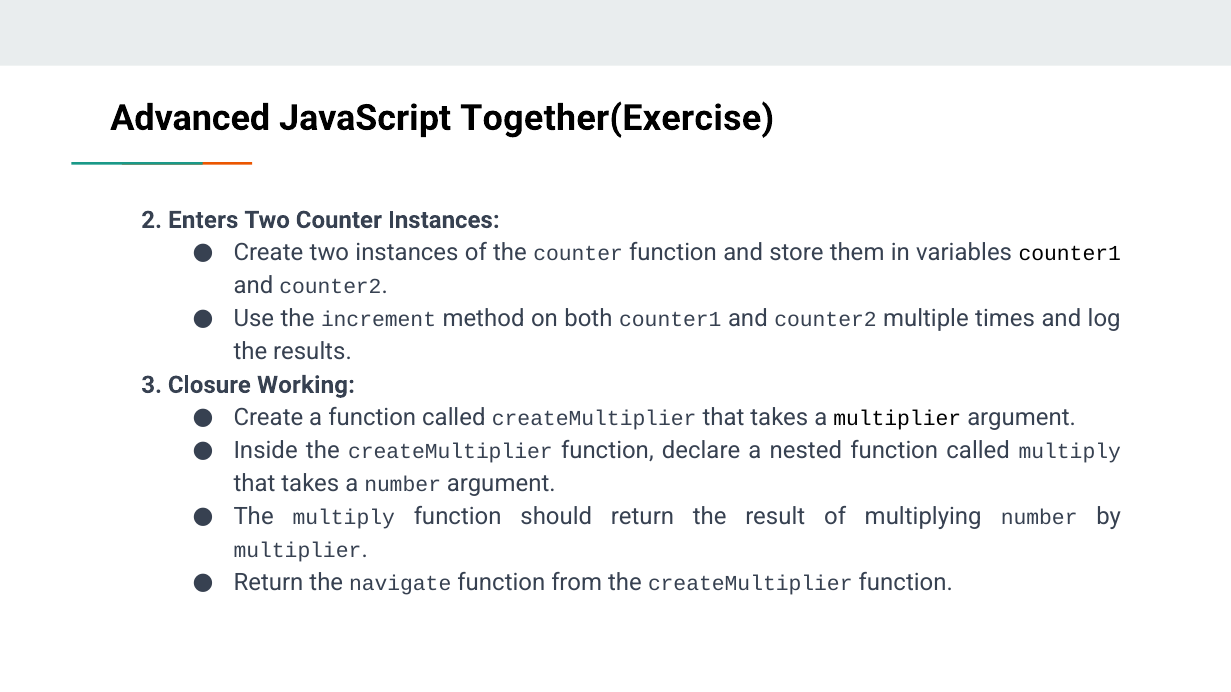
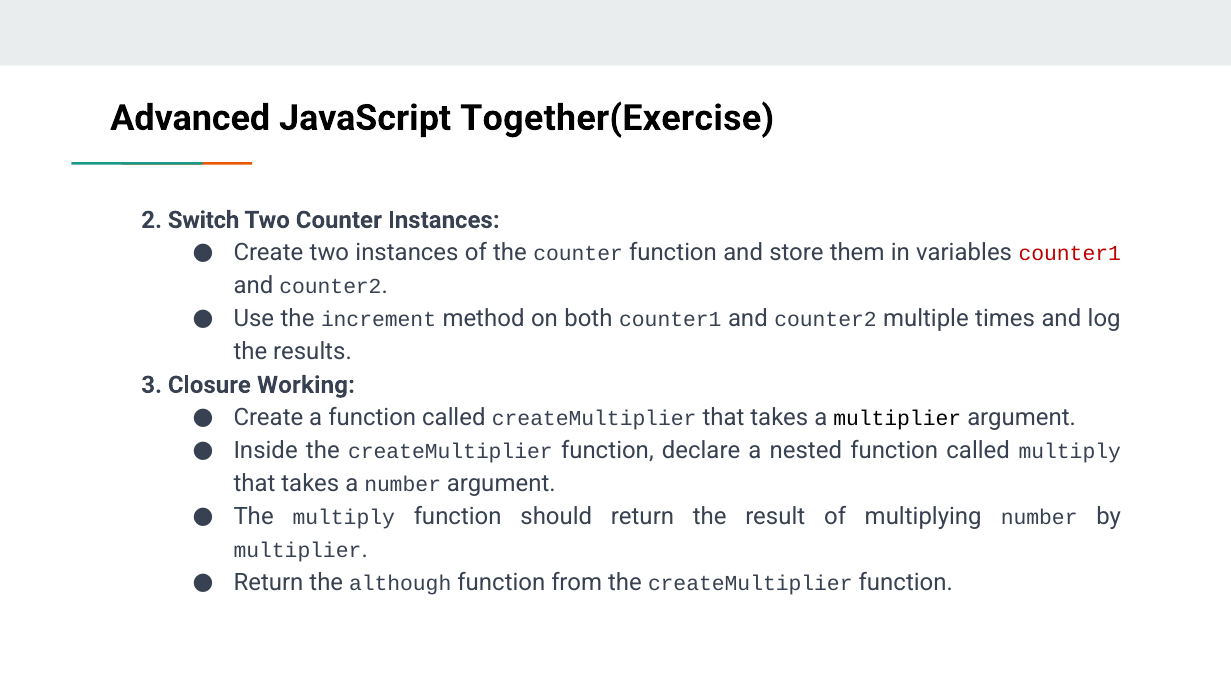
Enters: Enters -> Switch
counter1 at (1070, 254) colour: black -> red
navigate: navigate -> although
